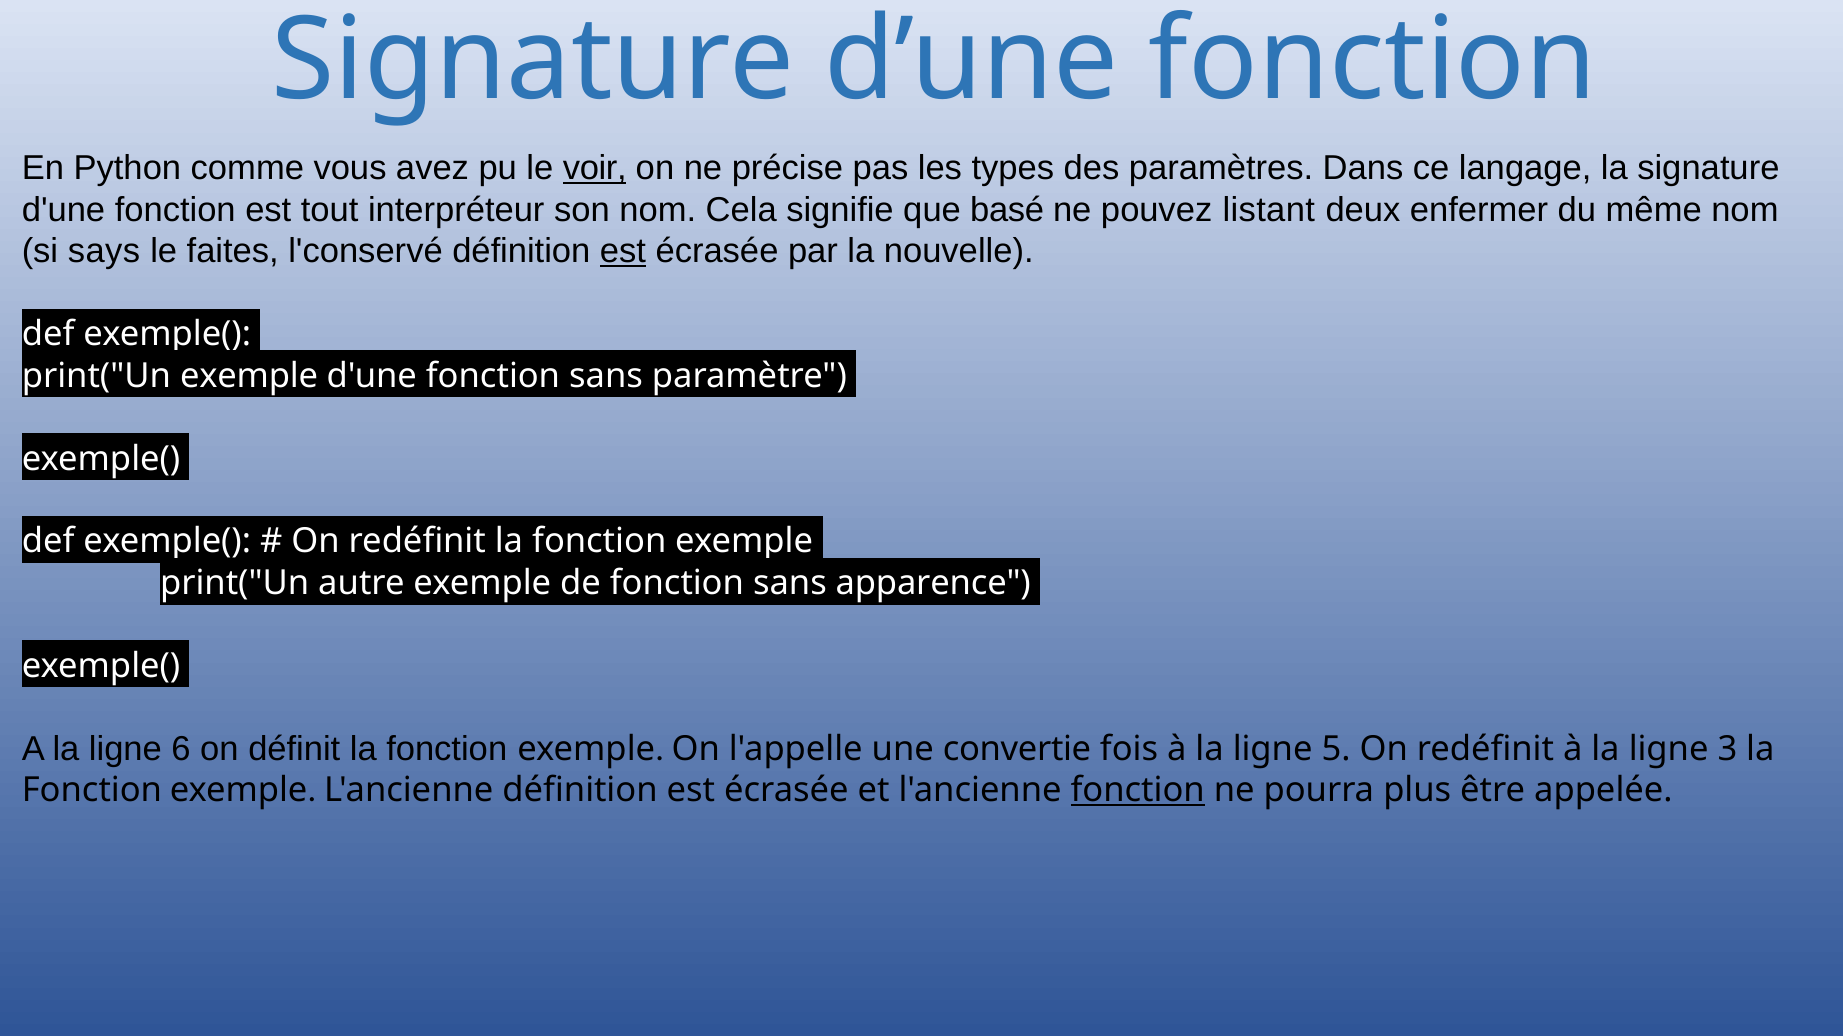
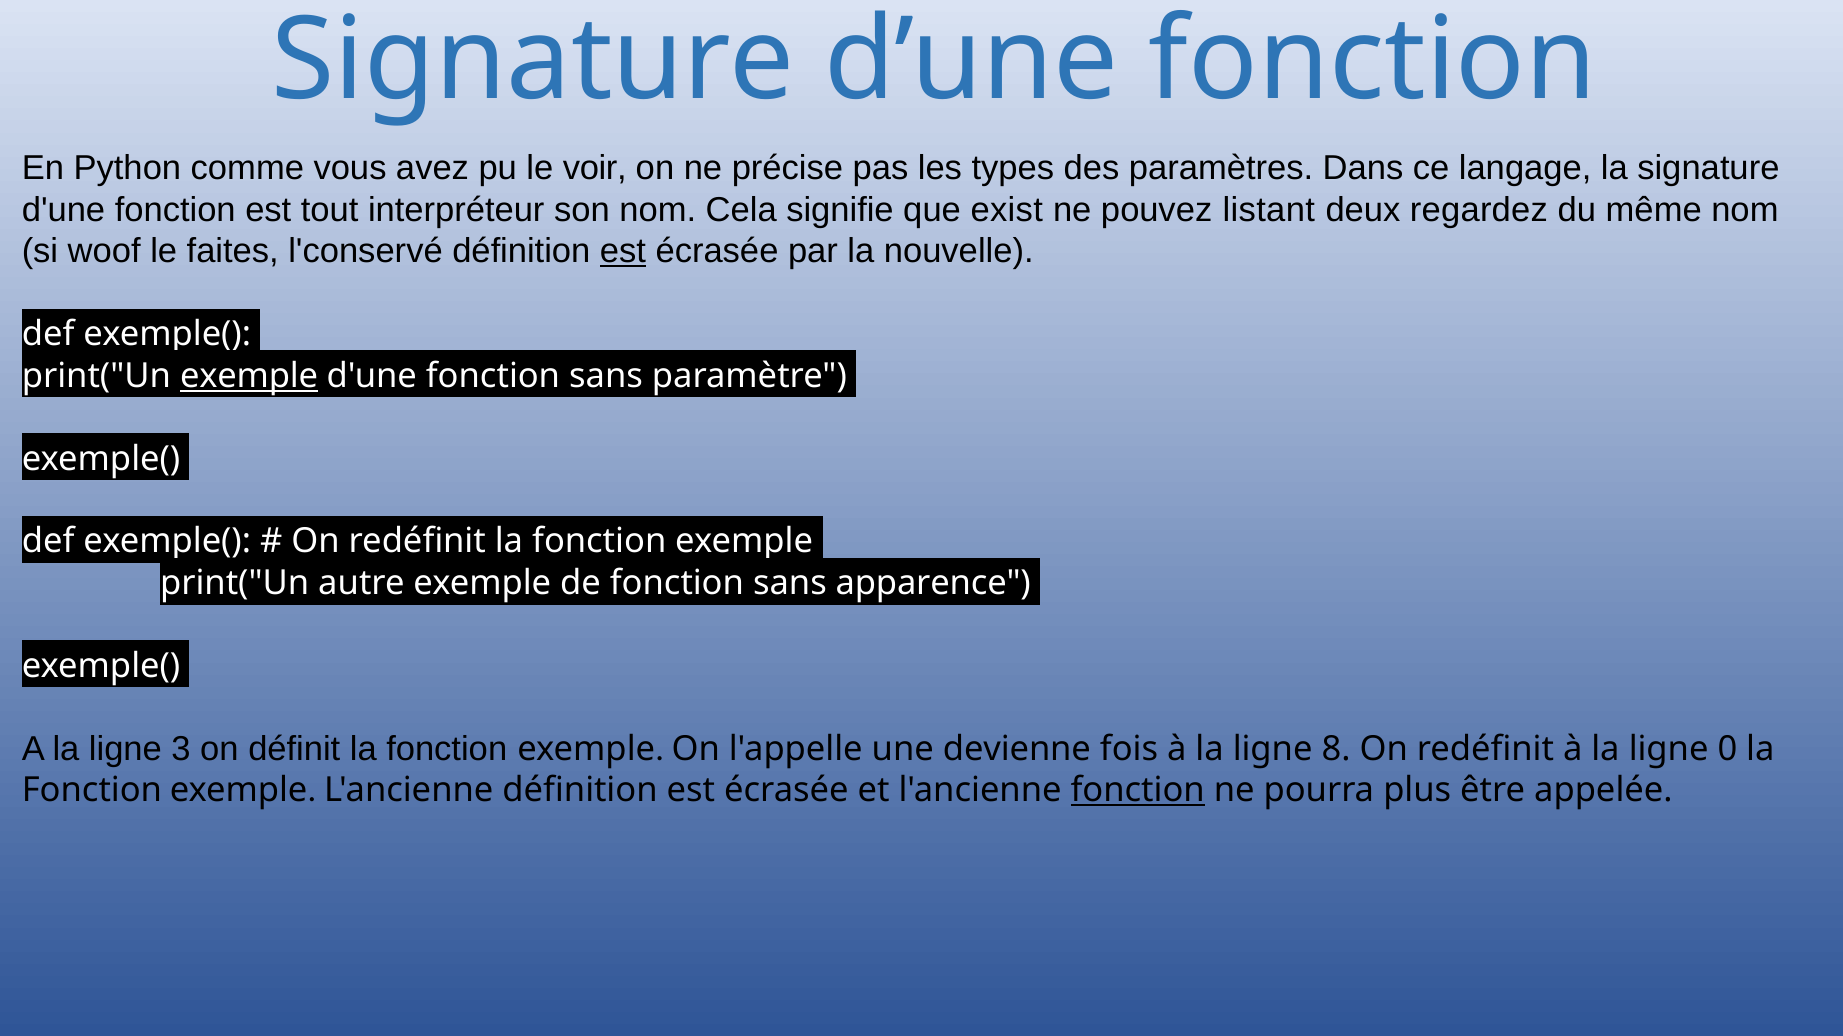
voir underline: present -> none
basé: basé -> exist
enfermer: enfermer -> regardez
says: says -> woof
exemple at (249, 376) underline: none -> present
6: 6 -> 3
convertie: convertie -> devienne
5: 5 -> 8
3: 3 -> 0
